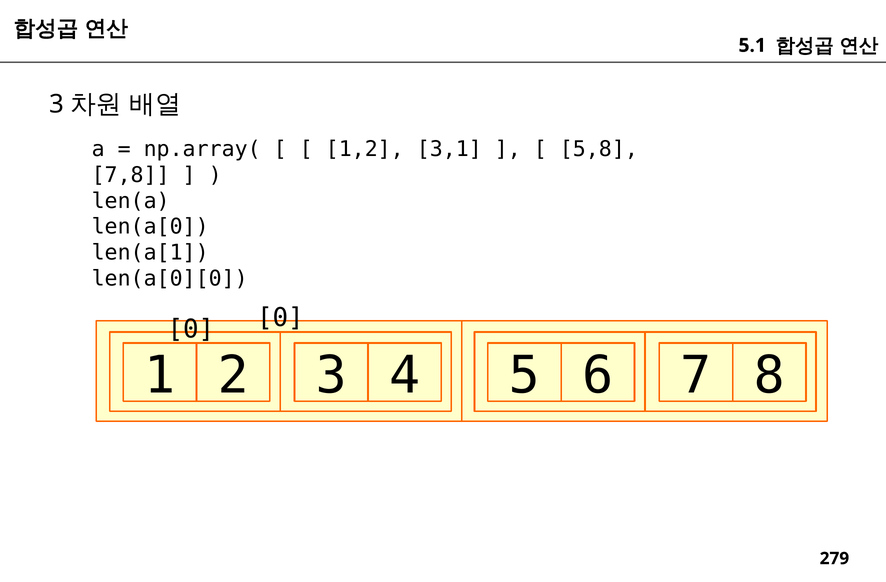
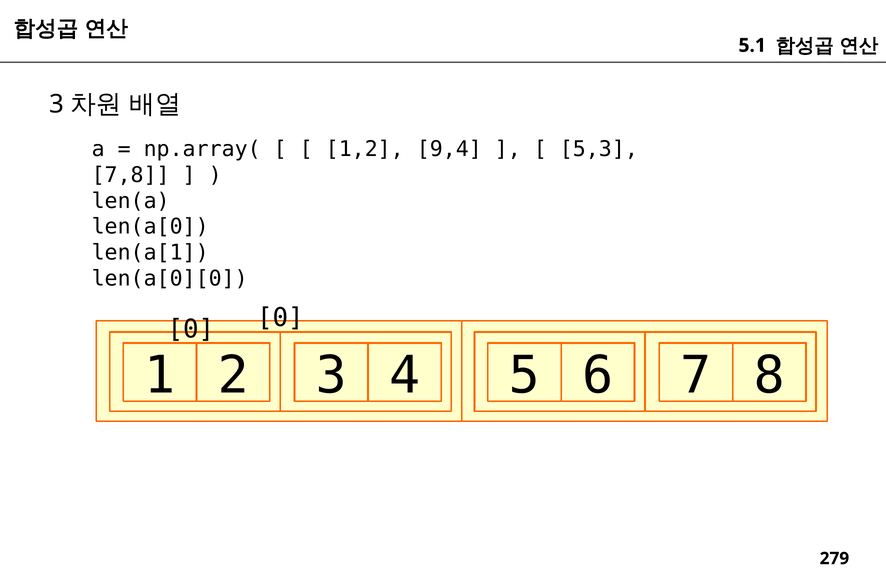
3,1: 3,1 -> 9,4
5,8: 5,8 -> 5,3
